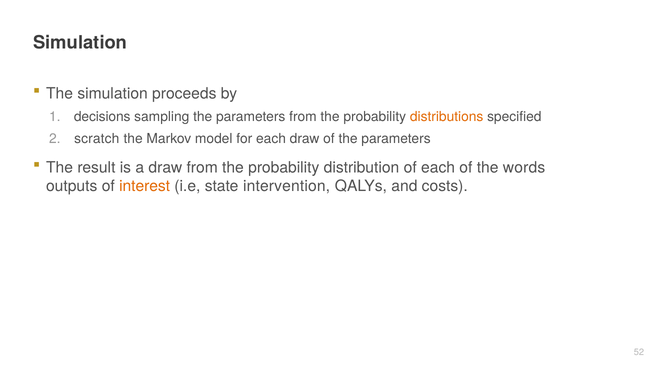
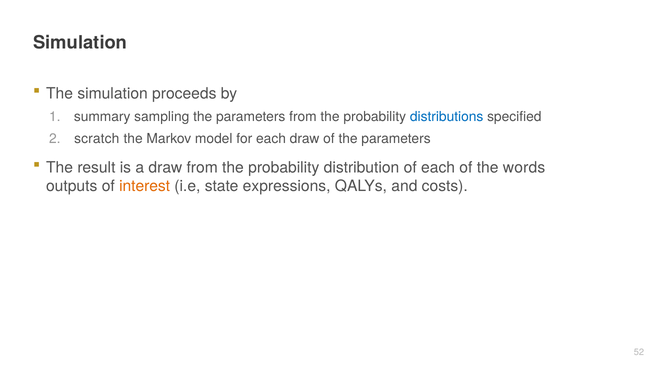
decisions: decisions -> summary
distributions colour: orange -> blue
intervention: intervention -> expressions
